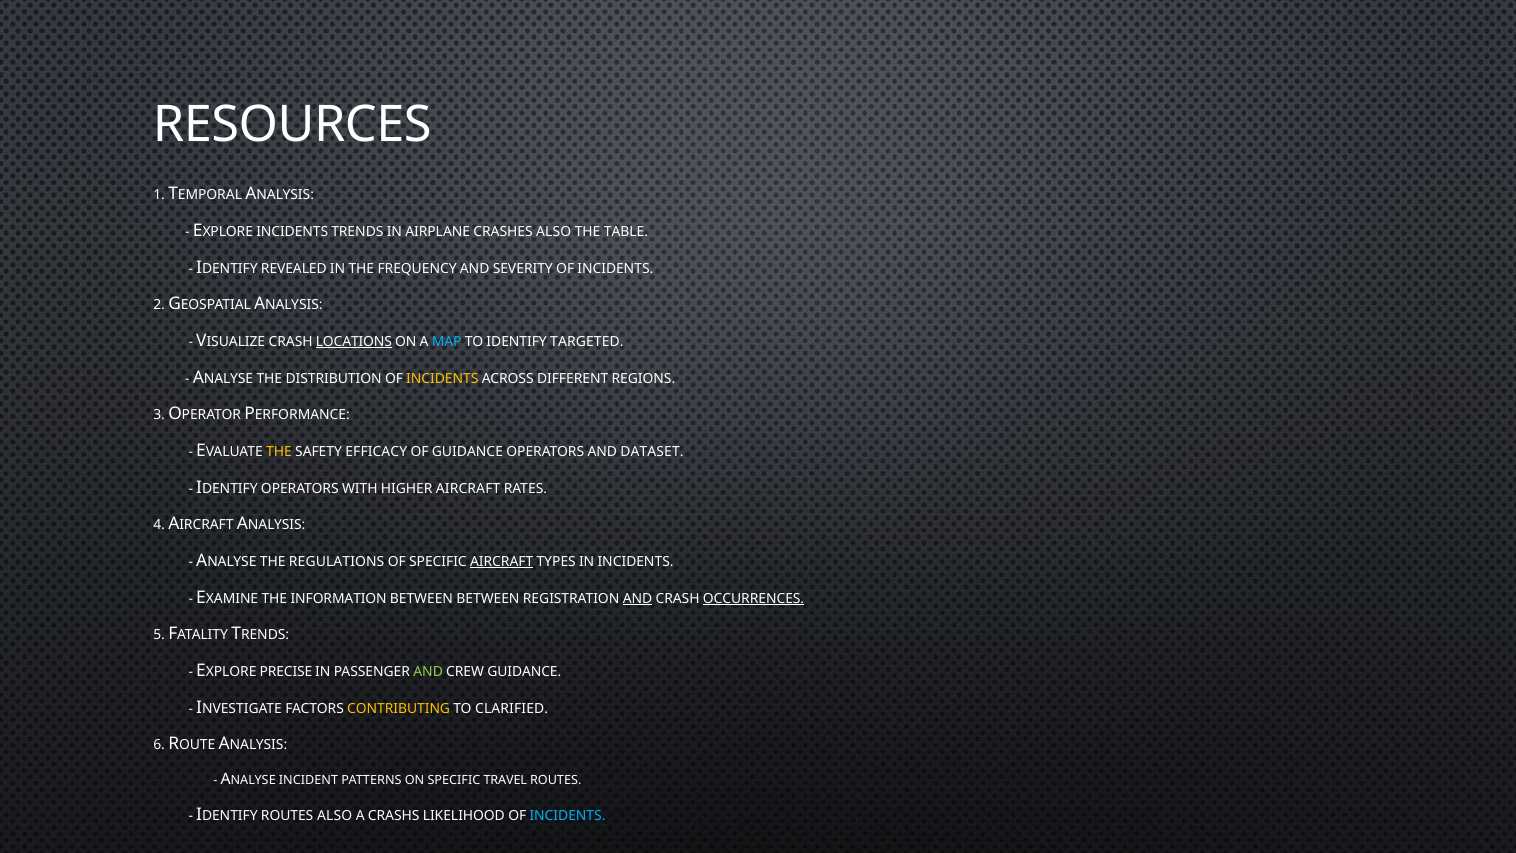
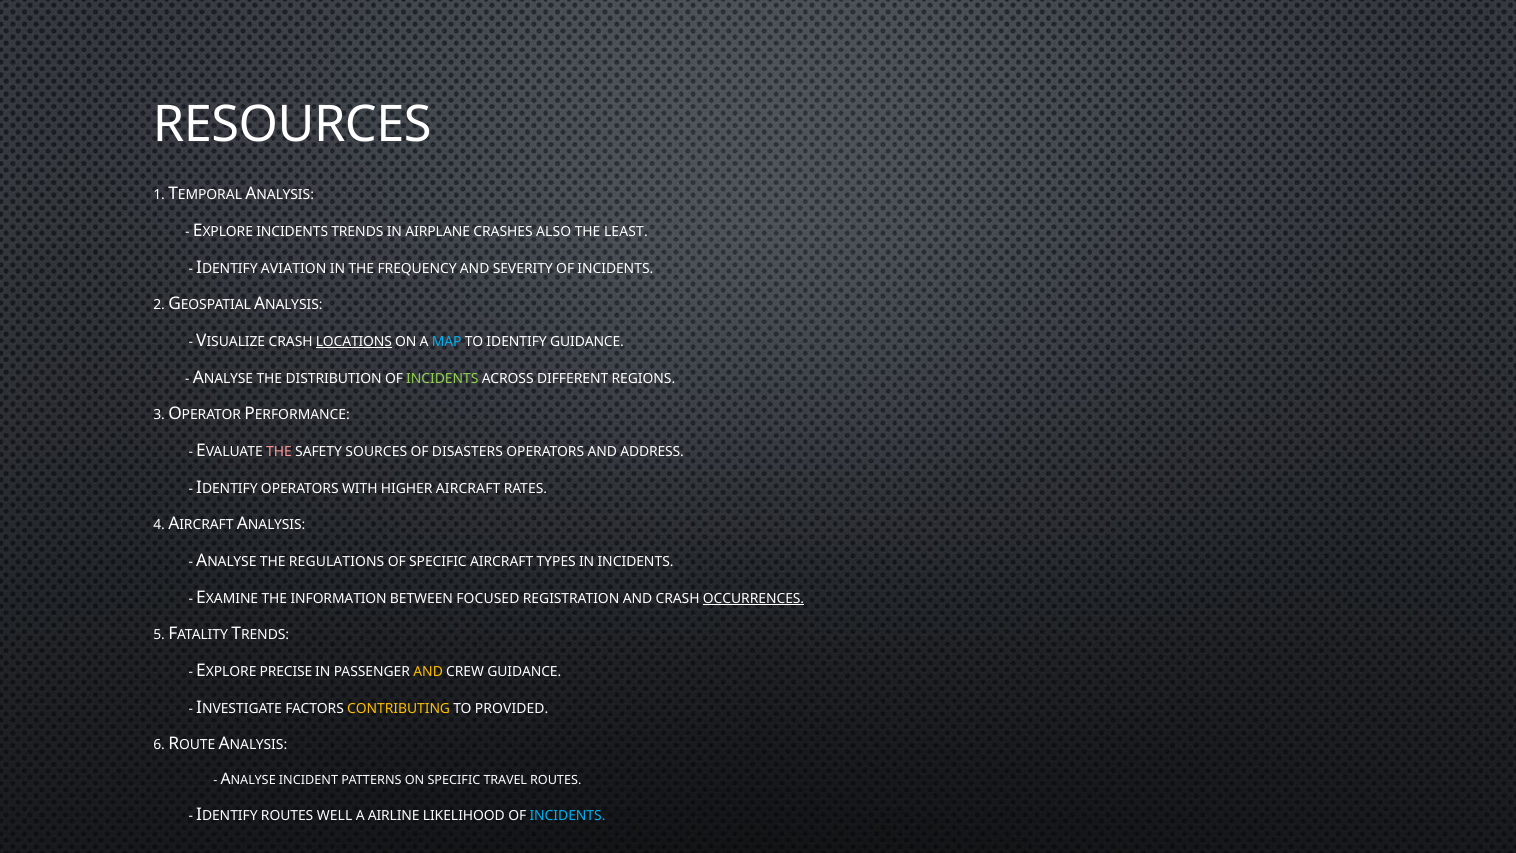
TABLE: TABLE -> LEAST
REVEALED: REVEALED -> AVIATION
IDENTIFY TARGETED: TARGETED -> GUIDANCE
INCIDENTS at (442, 378) colour: yellow -> light green
THE at (279, 452) colour: yellow -> pink
EFFICACY: EFFICACY -> SOURCES
OF GUIDANCE: GUIDANCE -> DISASTERS
DATASET: DATASET -> ADDRESS
AIRCRAFT at (502, 562) underline: present -> none
BETWEEN BETWEEN: BETWEEN -> FOCUSED
AND at (638, 598) underline: present -> none
AND at (428, 672) colour: light green -> yellow
CLARIFIED: CLARIFIED -> PROVIDED
ROUTES ALSO: ALSO -> WELL
CRASHS: CRASHS -> AIRLINE
